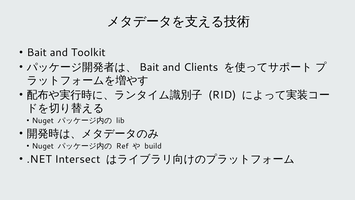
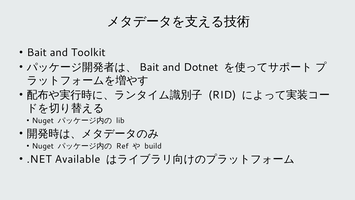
Clients: Clients -> Dotnet
Intersect: Intersect -> Available
